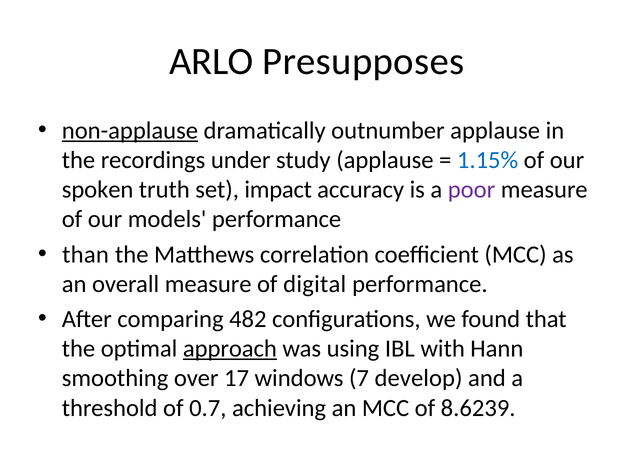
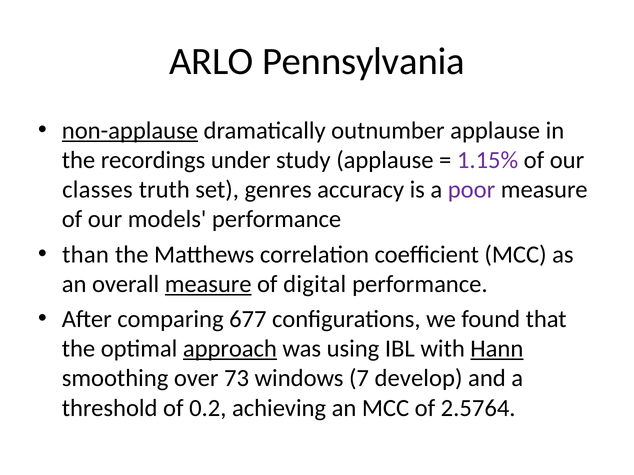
Presupposes: Presupposes -> Pennsylvania
1.15% colour: blue -> purple
spoken: spoken -> classes
impact: impact -> genres
measure at (208, 284) underline: none -> present
482: 482 -> 677
Hann underline: none -> present
17: 17 -> 73
0.7: 0.7 -> 0.2
8.6239: 8.6239 -> 2.5764
